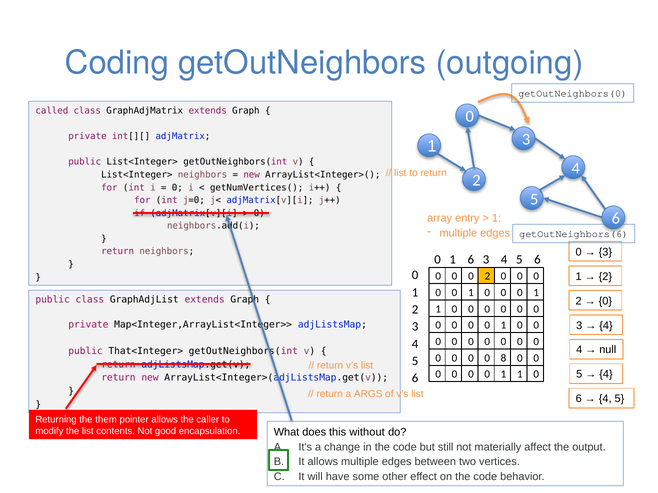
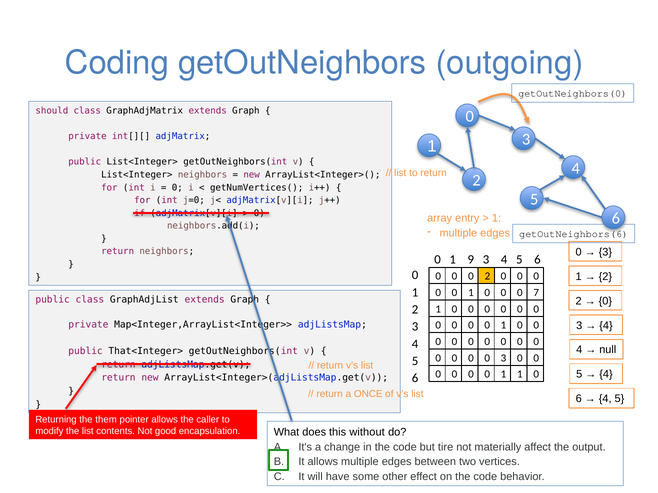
called: called -> should
1 6: 6 -> 9
1 at (536, 293): 1 -> 7
0 0 8: 8 -> 3
ARGS: ARGS -> ONCE
still: still -> tire
